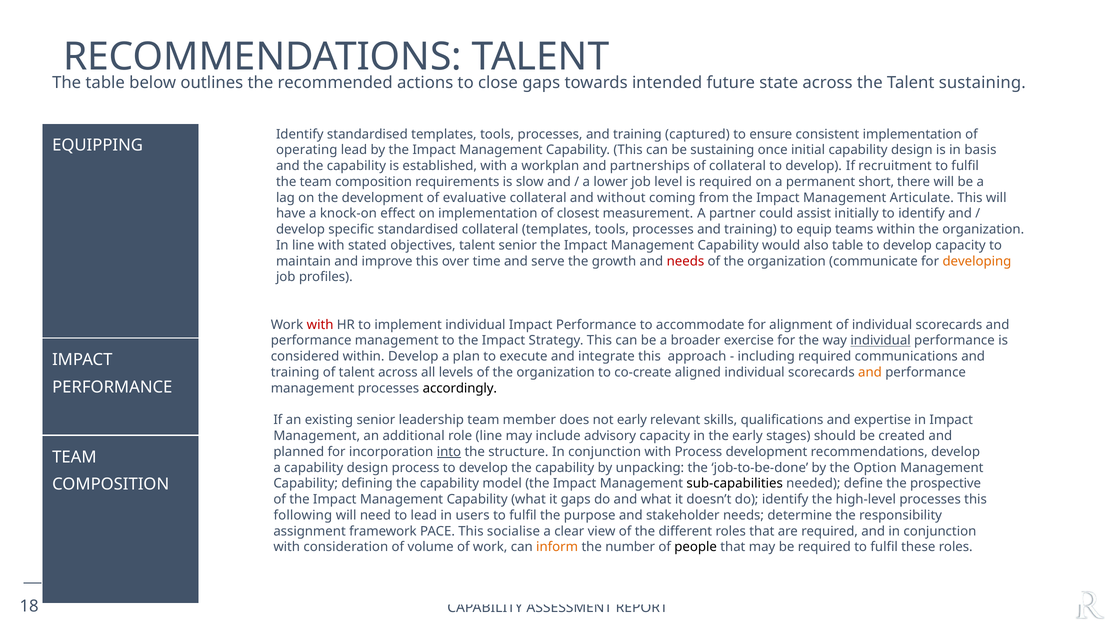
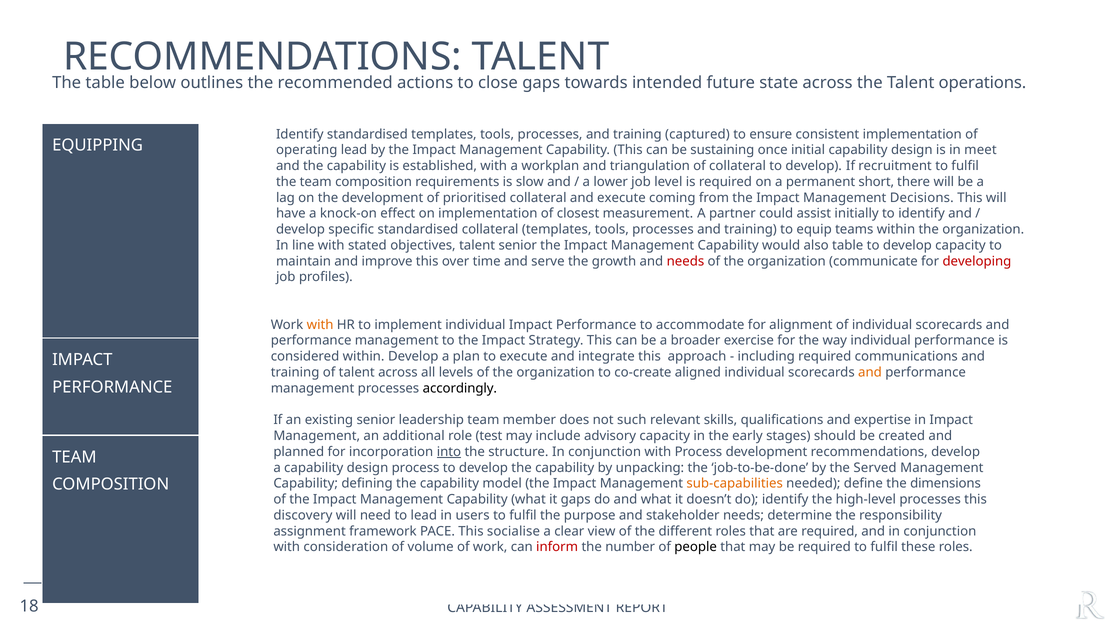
Talent sustaining: sustaining -> operations
basis: basis -> meet
partnerships: partnerships -> triangulation
evaluative: evaluative -> prioritised
and without: without -> execute
Articulate: Articulate -> Decisions
developing colour: orange -> red
with at (320, 325) colour: red -> orange
individual at (881, 341) underline: present -> none
not early: early -> such
role line: line -> test
Option: Option -> Served
sub-capabilities colour: black -> orange
prospective: prospective -> dimensions
following: following -> discovery
inform colour: orange -> red
